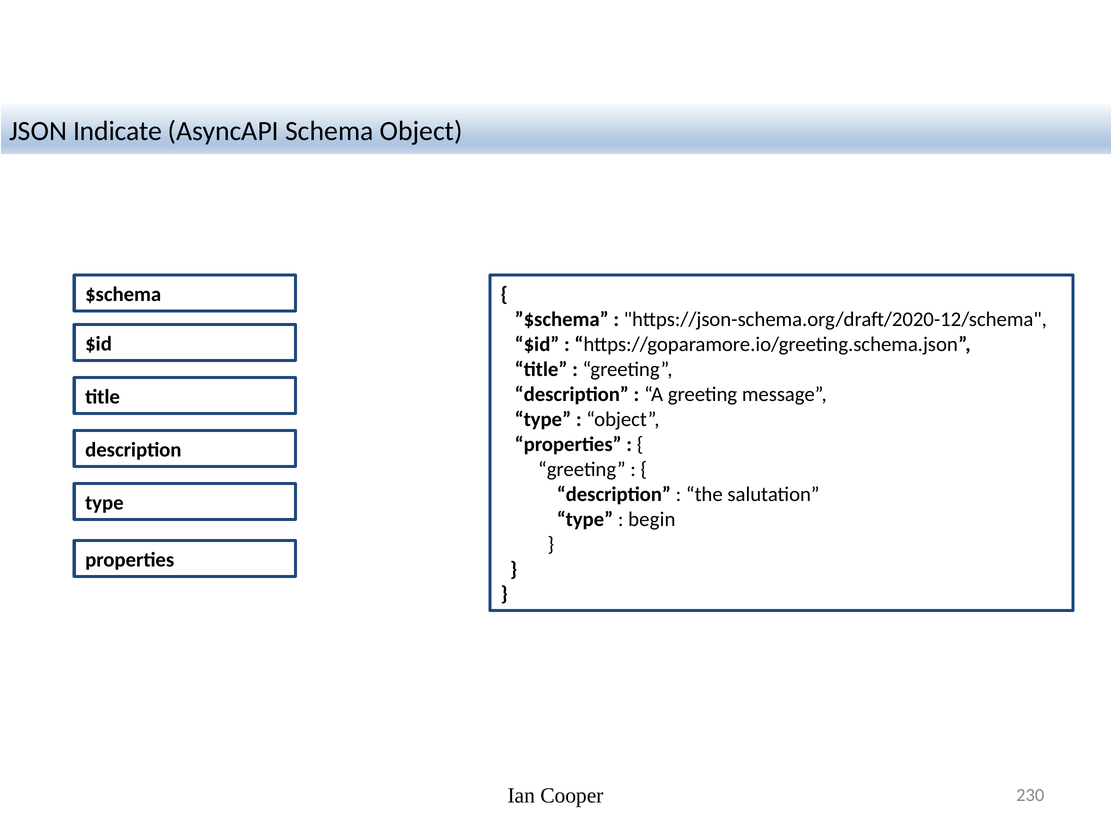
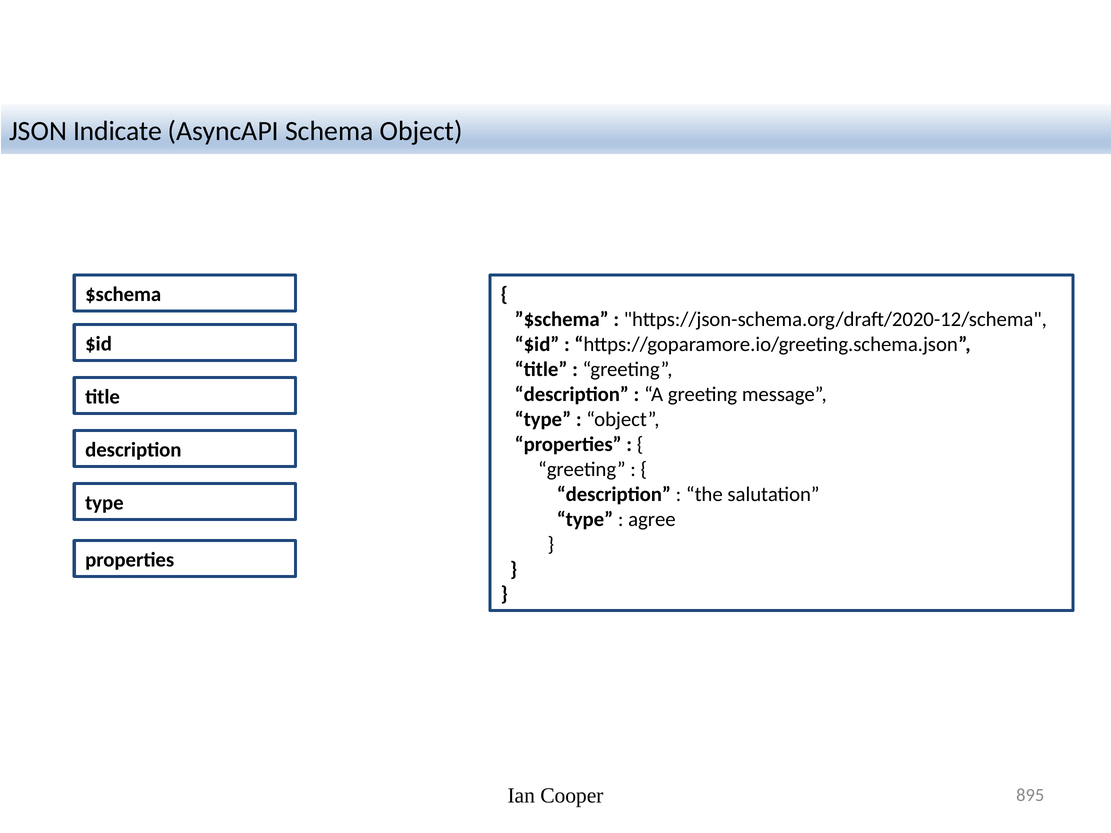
begin: begin -> agree
230: 230 -> 895
